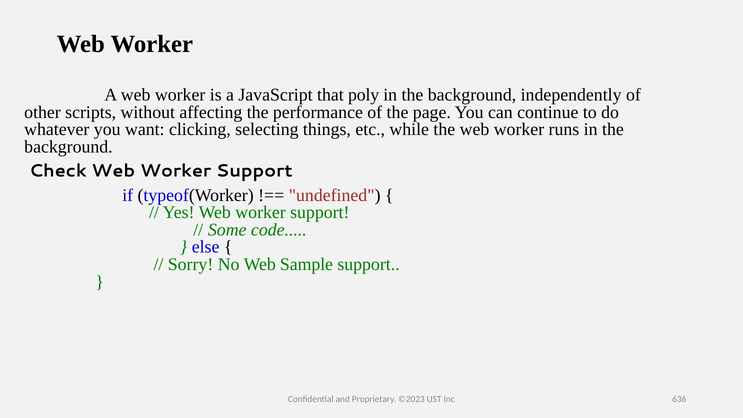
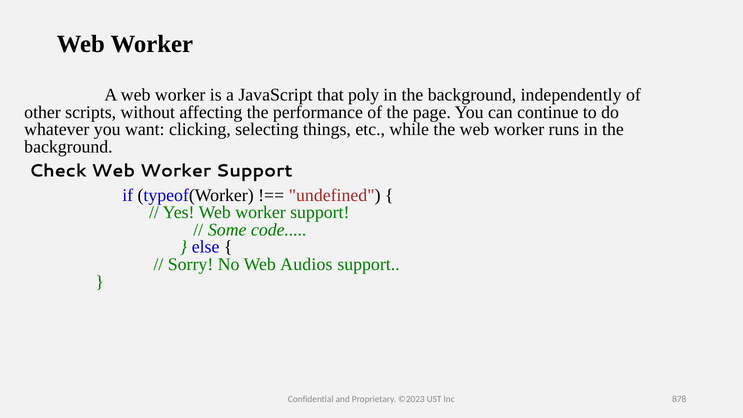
Sample: Sample -> Audios
636: 636 -> 878
